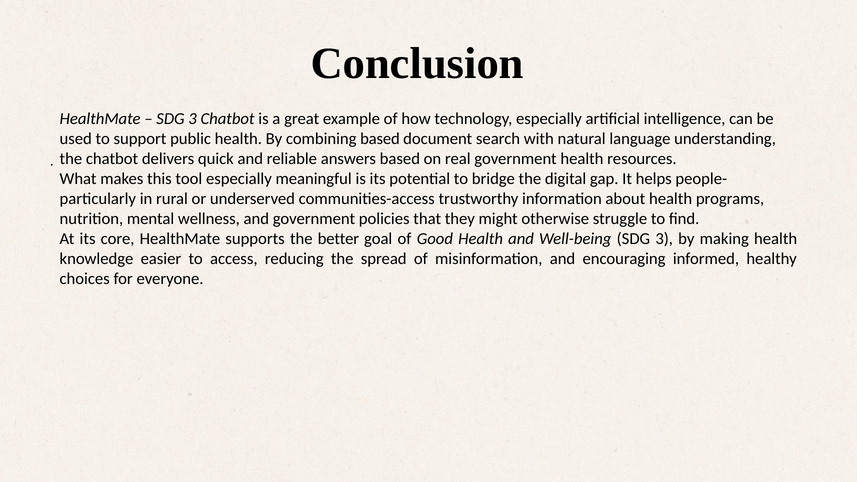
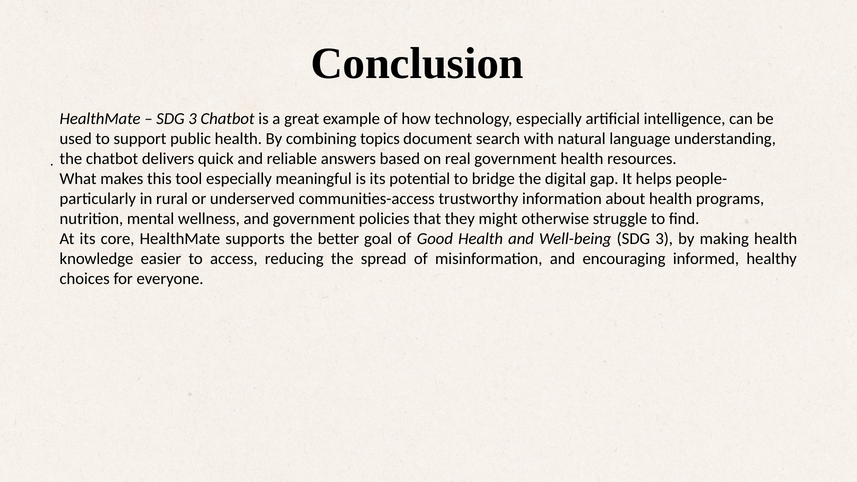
combining based: based -> topics
